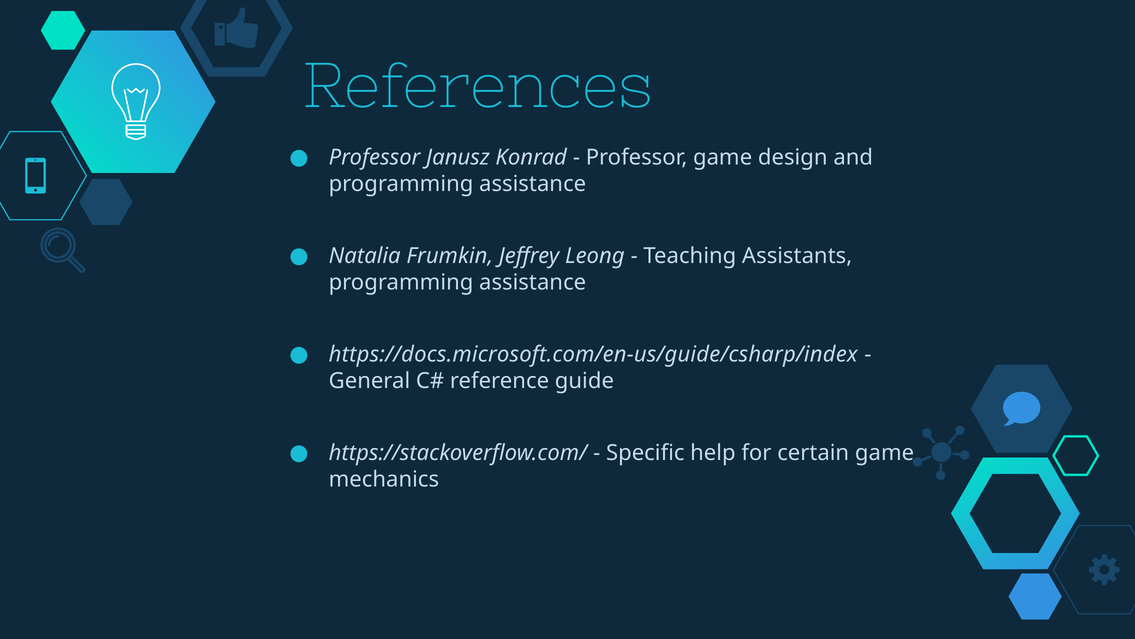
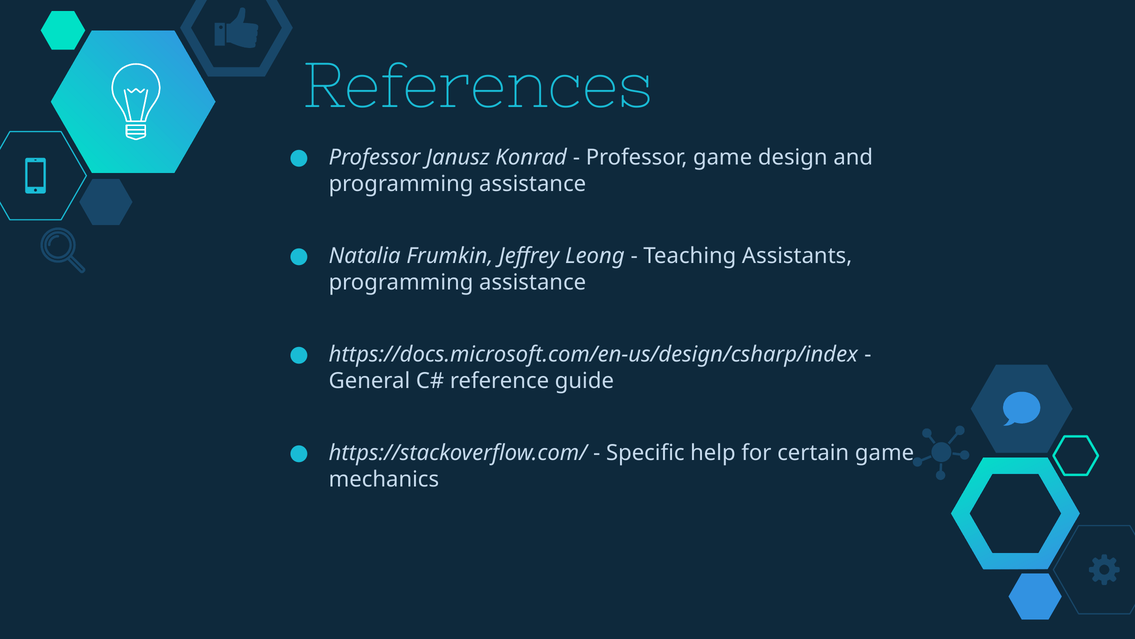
https://docs.microsoft.com/en-us/guide/csharp/index: https://docs.microsoft.com/en-us/guide/csharp/index -> https://docs.microsoft.com/en-us/design/csharp/index
